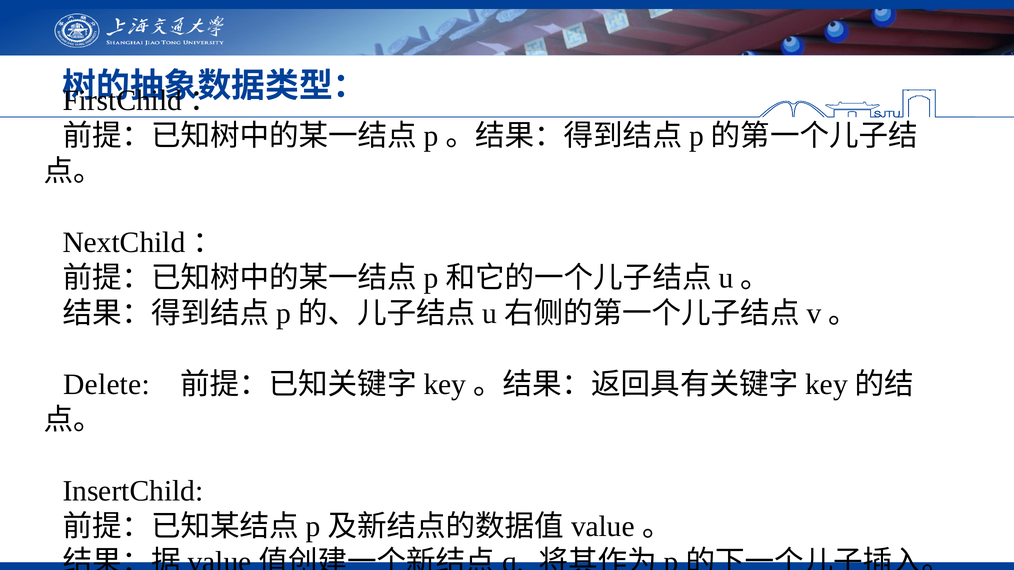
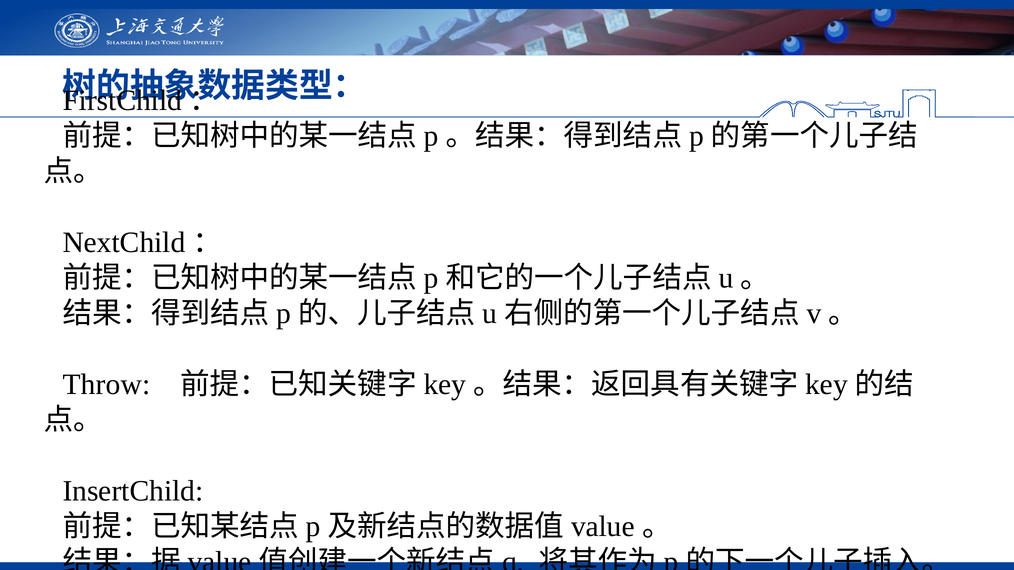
Delete: Delete -> Throw
